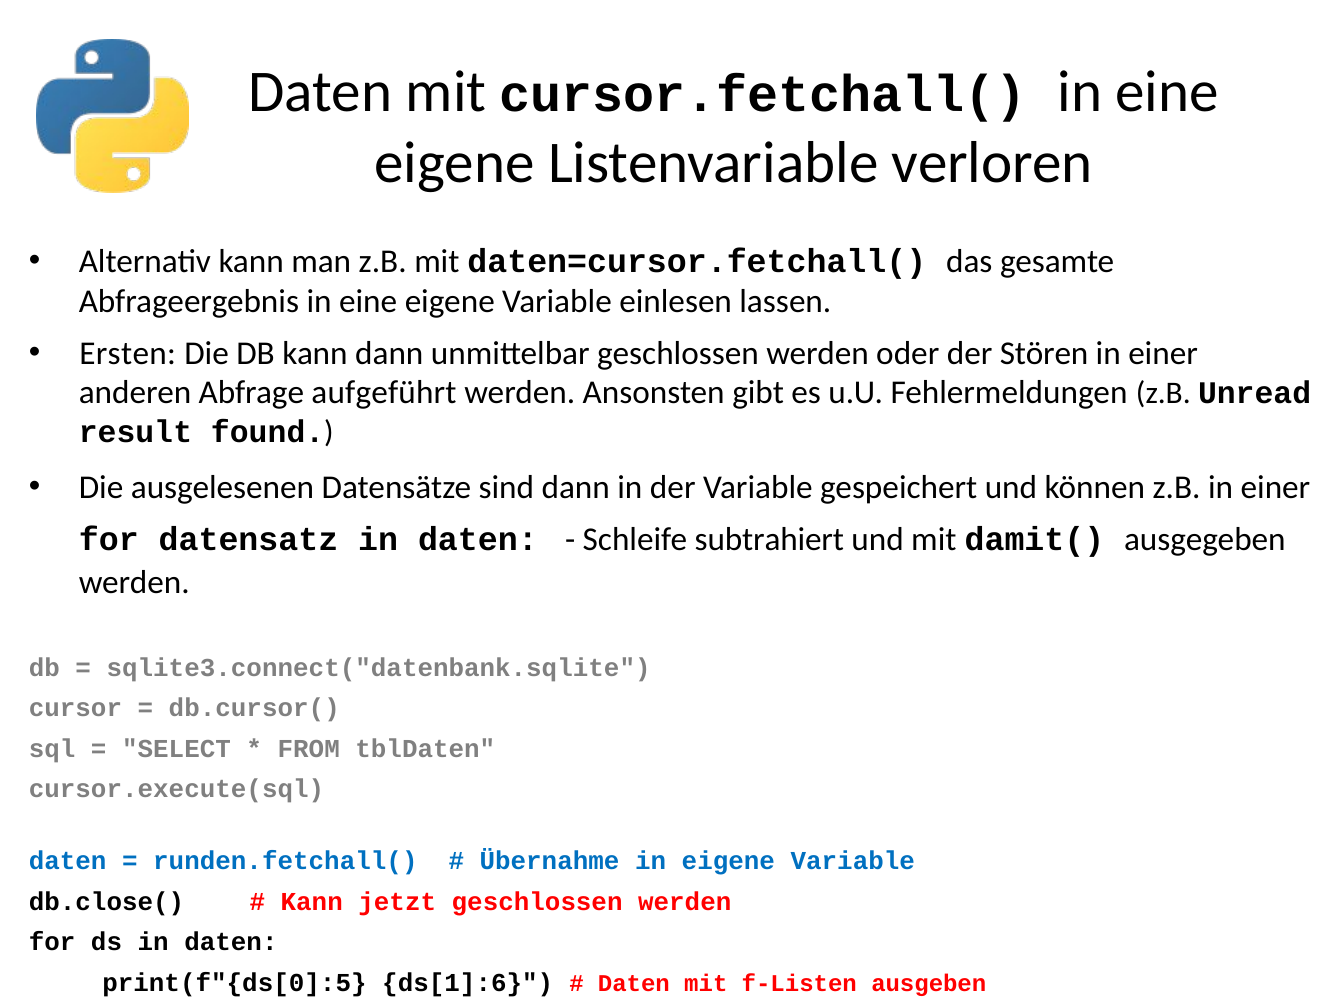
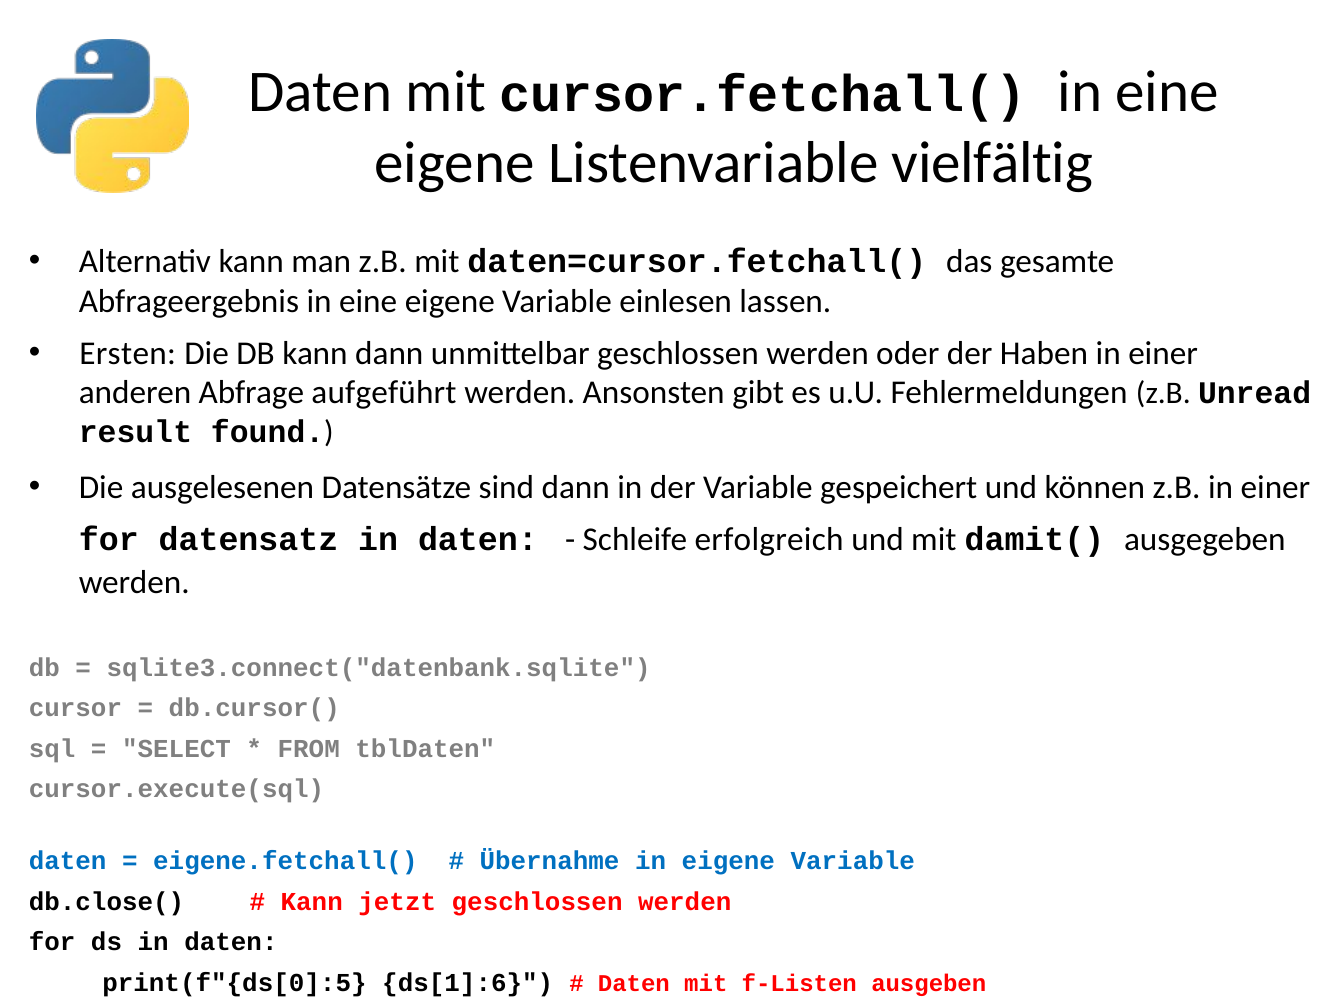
verloren: verloren -> vielfältig
Stören: Stören -> Haben
subtrahiert: subtrahiert -> erfolgreich
runden.fetchall(: runden.fetchall( -> eigene.fetchall(
